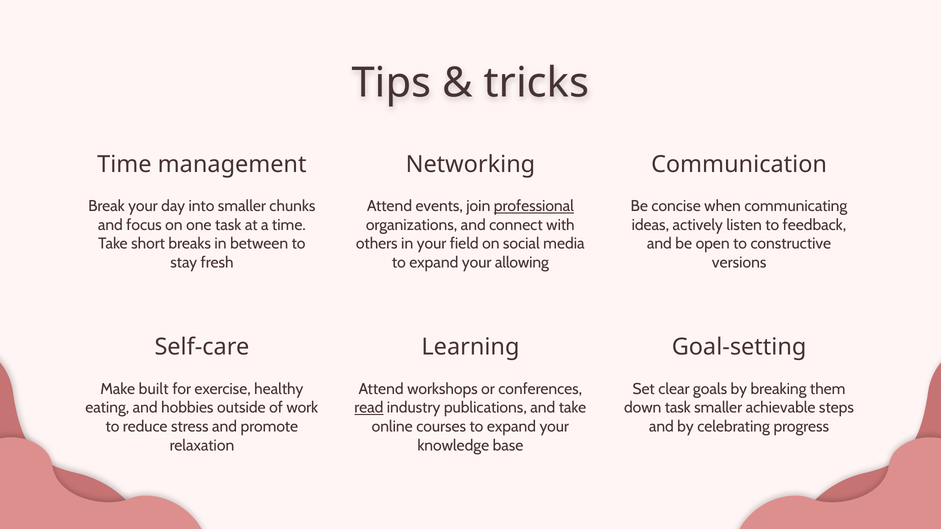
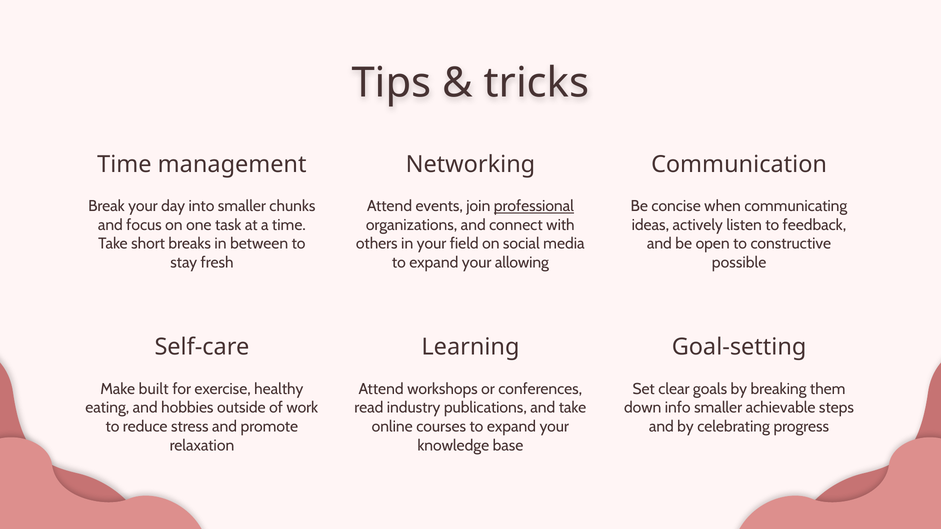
versions: versions -> possible
read underline: present -> none
down task: task -> info
